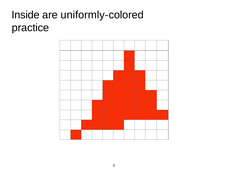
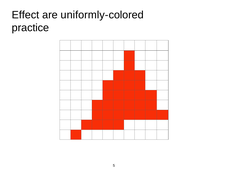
Inside: Inside -> Effect
